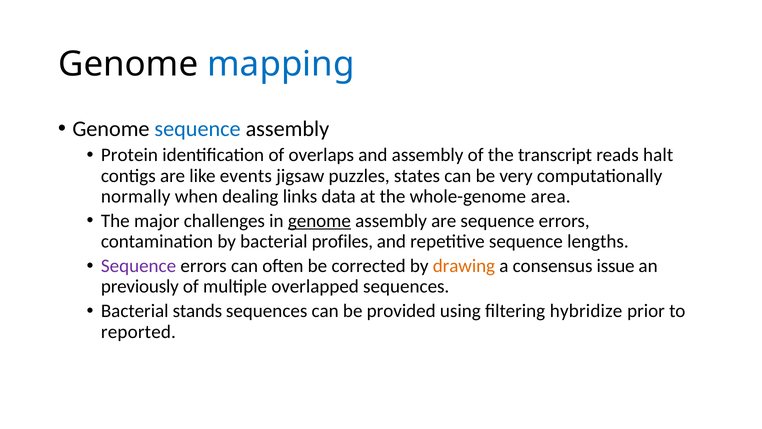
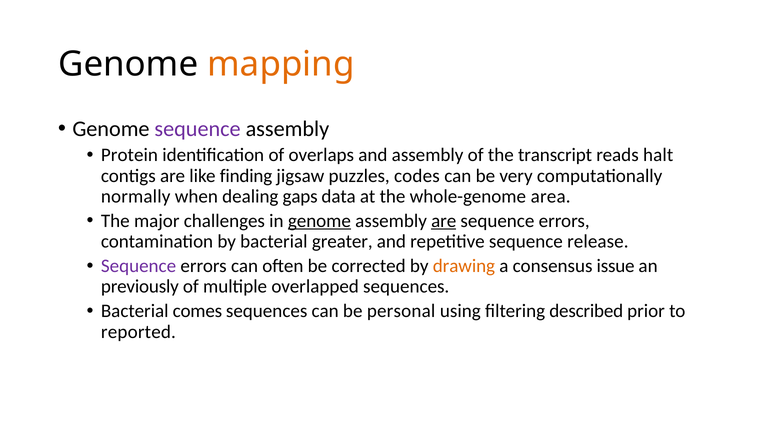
mapping colour: blue -> orange
sequence at (198, 129) colour: blue -> purple
events: events -> finding
states: states -> codes
links: links -> gaps
are at (444, 221) underline: none -> present
profiles: profiles -> greater
lengths: lengths -> release
stands: stands -> comes
provided: provided -> personal
hybridize: hybridize -> described
